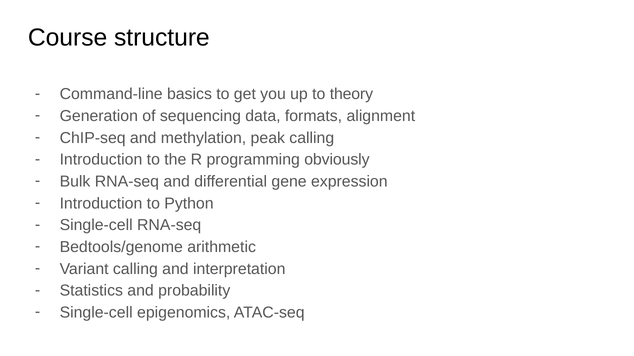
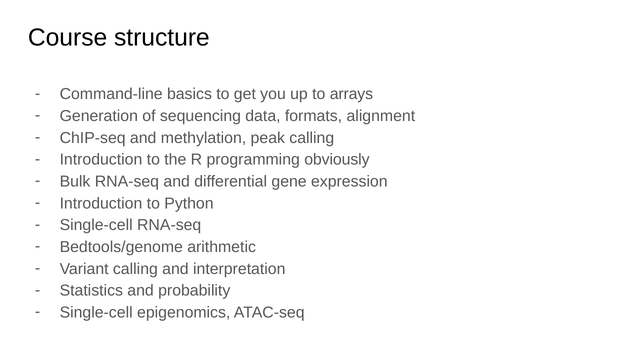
theory: theory -> arrays
